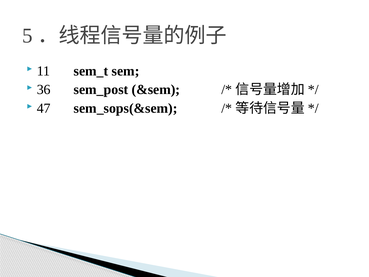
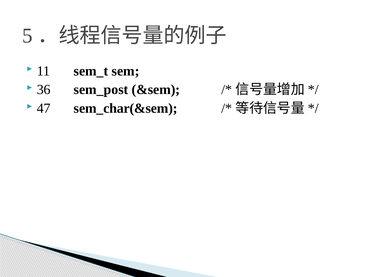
sem_sops(&sem: sem_sops(&sem -> sem_char(&sem
